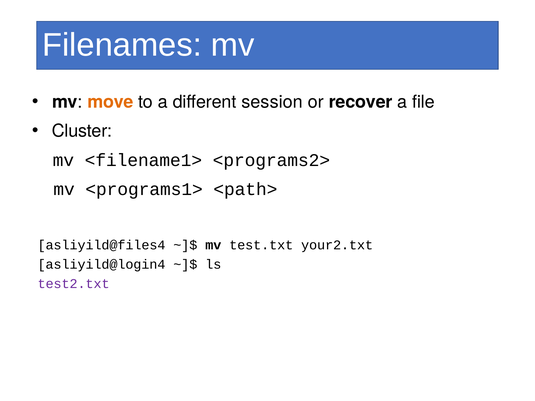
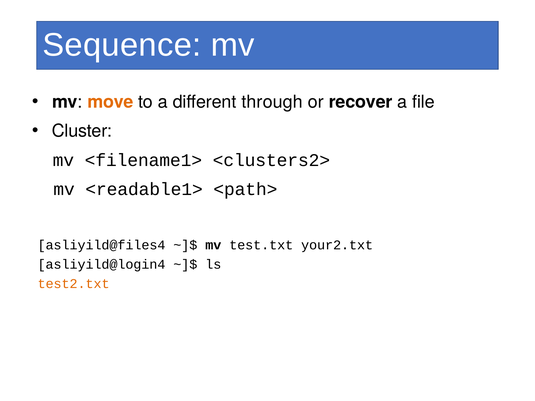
Filenames: Filenames -> Sequence
session: session -> through
<programs2>: <programs2> -> <clusters2>
<programs1>: <programs1> -> <readable1>
test2.txt colour: purple -> orange
